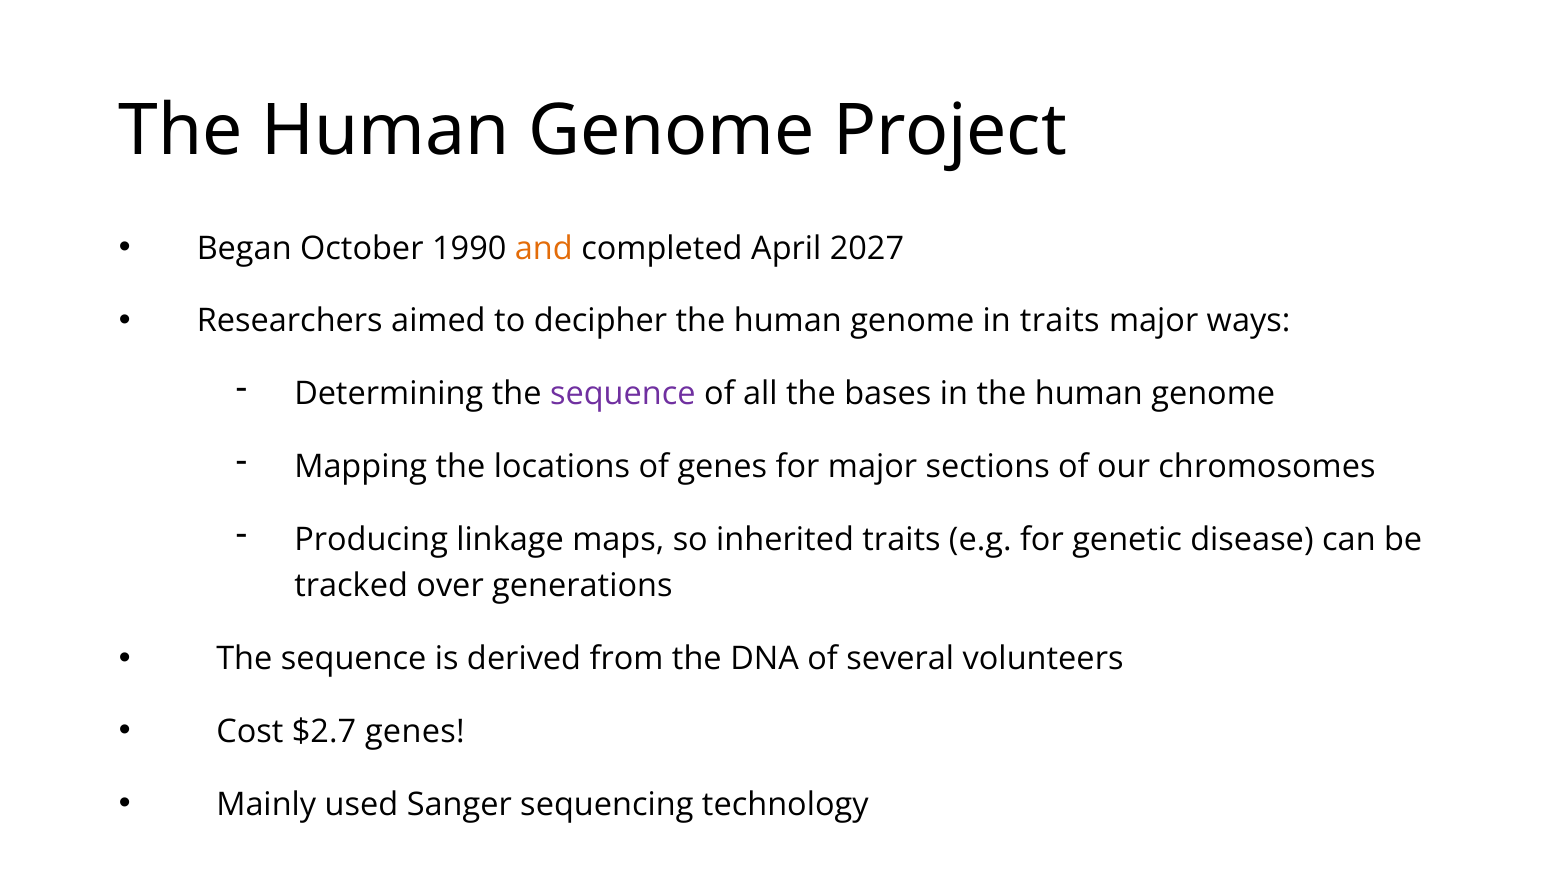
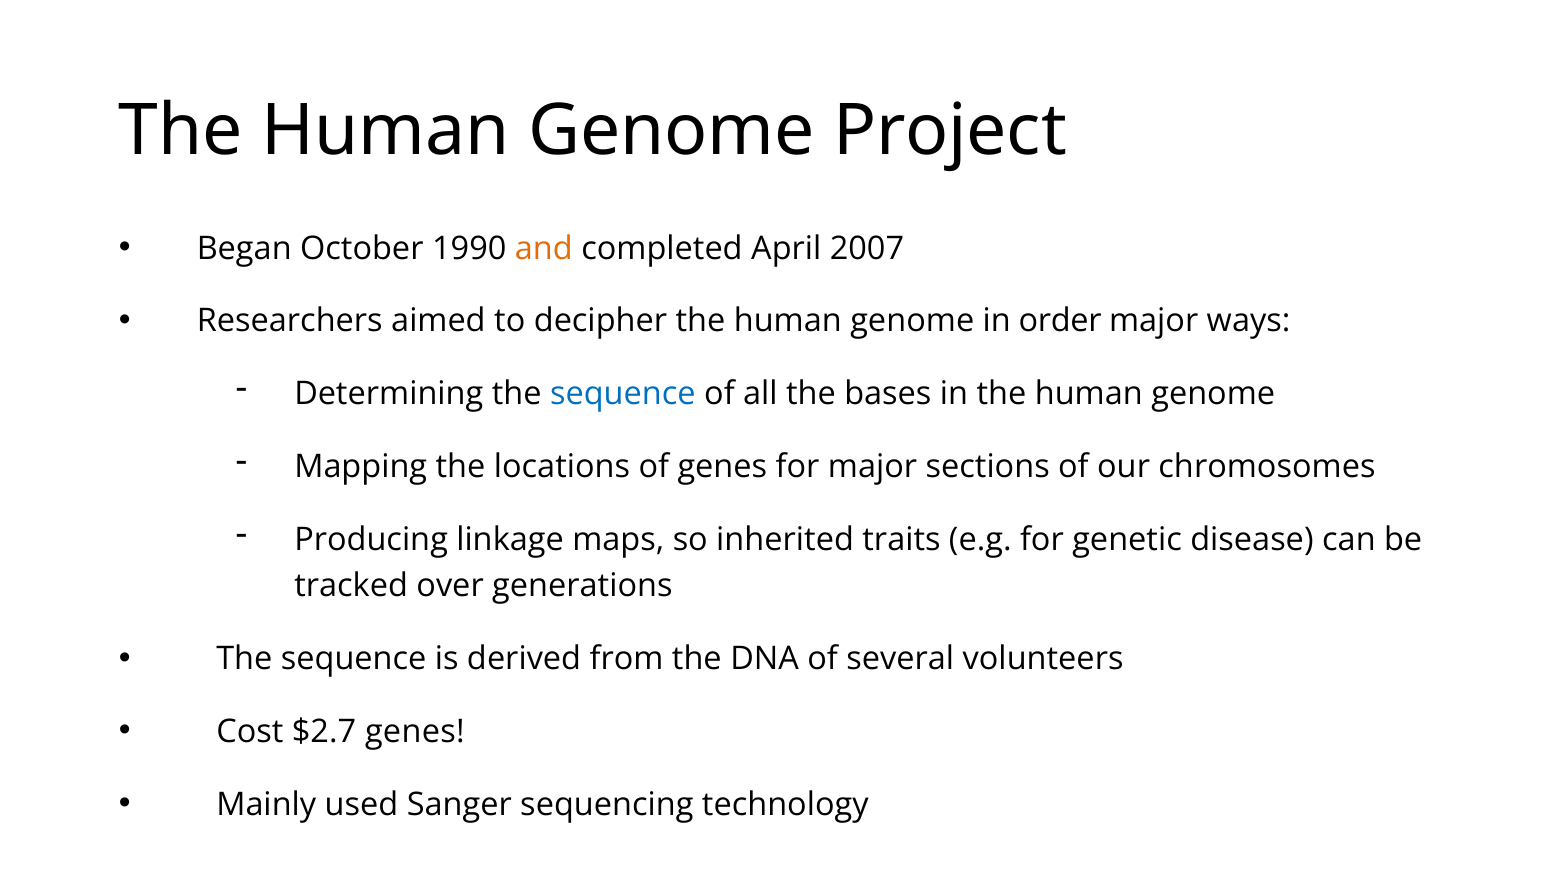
2027: 2027 -> 2007
in traits: traits -> order
sequence at (623, 394) colour: purple -> blue
